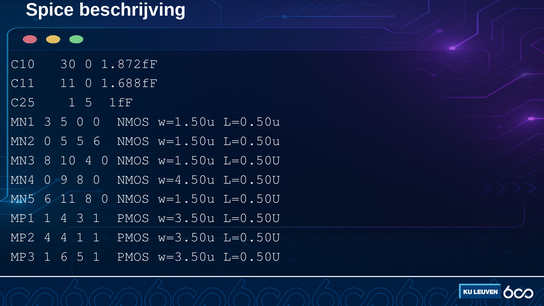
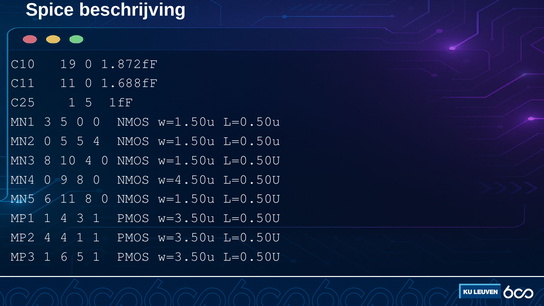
30: 30 -> 19
5 6: 6 -> 4
